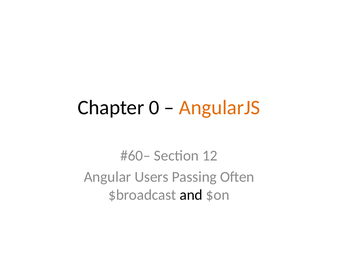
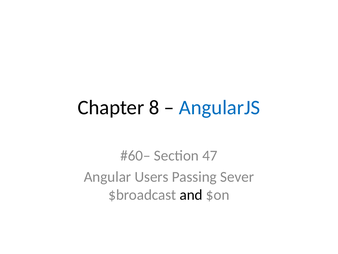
0: 0 -> 8
AngularJS colour: orange -> blue
12: 12 -> 47
Often: Often -> Sever
